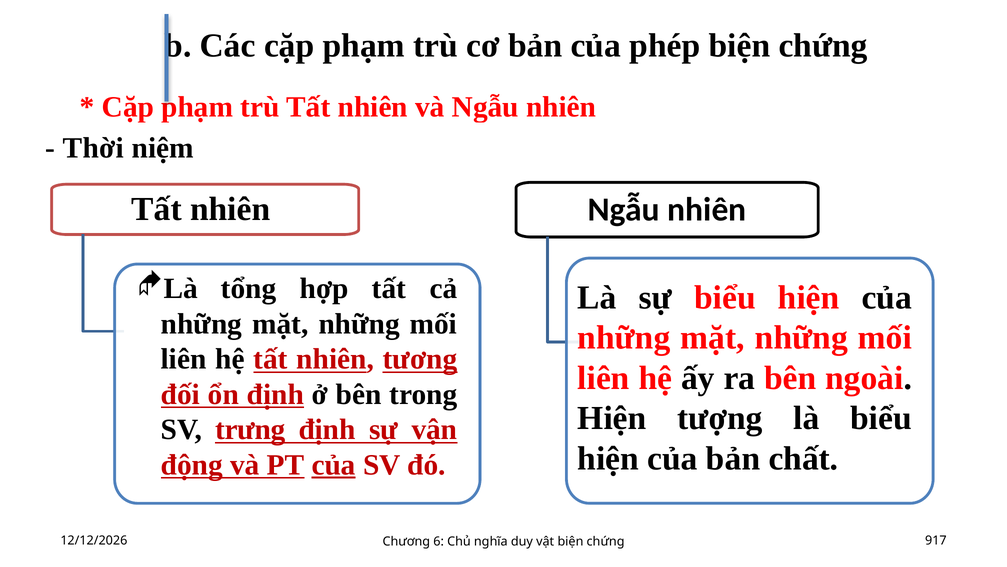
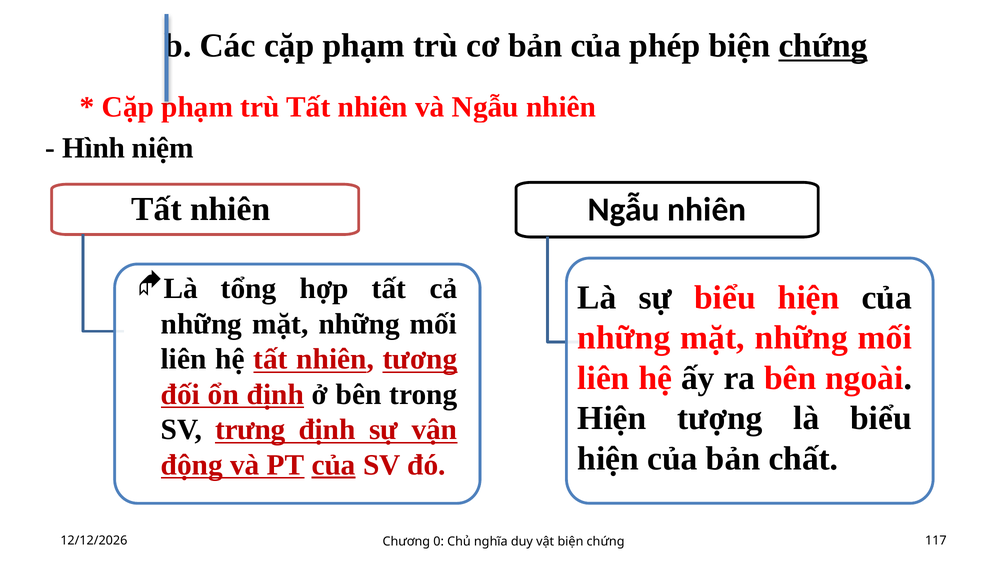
chứng at (823, 46) underline: none -> present
Thời: Thời -> Hình
6: 6 -> 0
917: 917 -> 117
